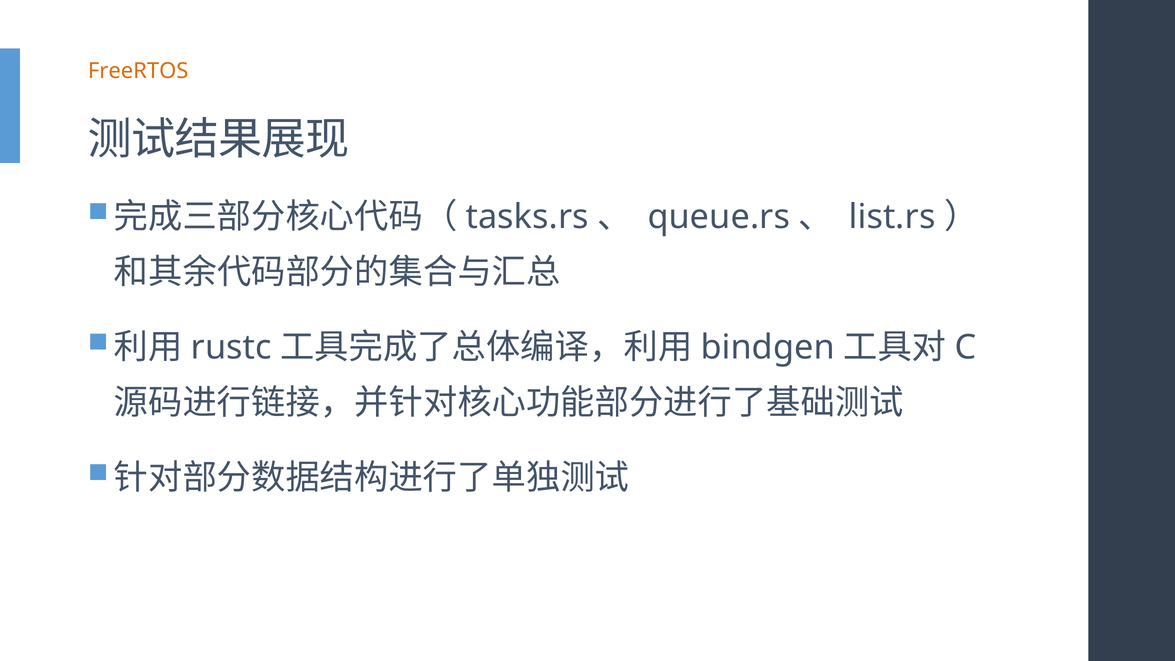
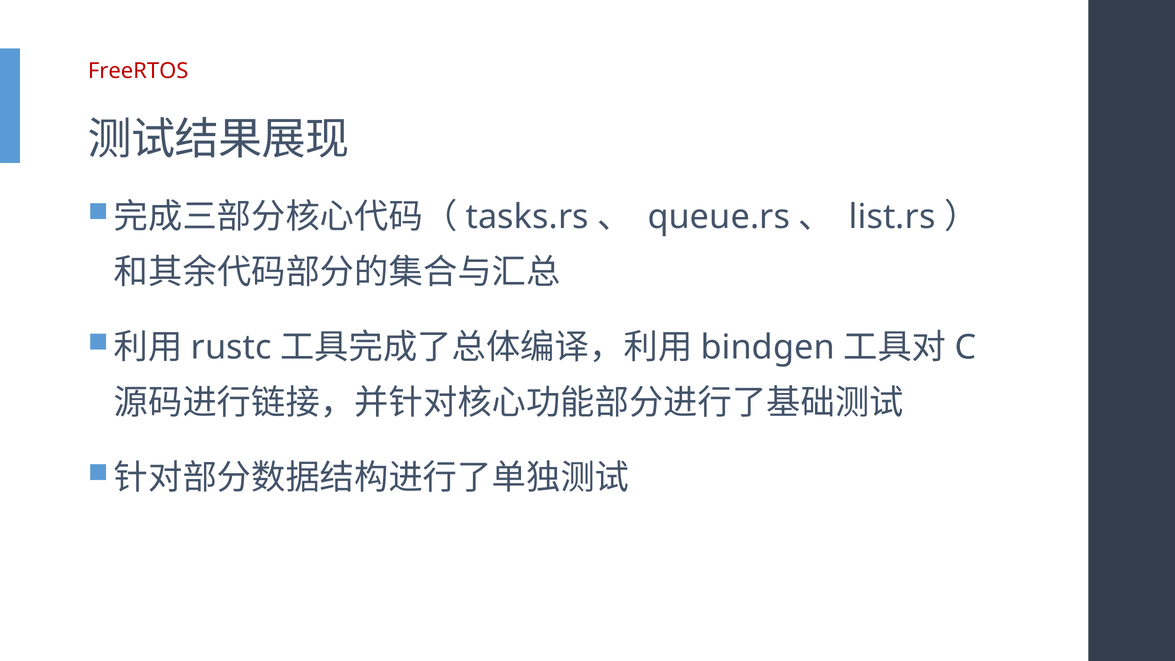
FreeRTOS colour: orange -> red
